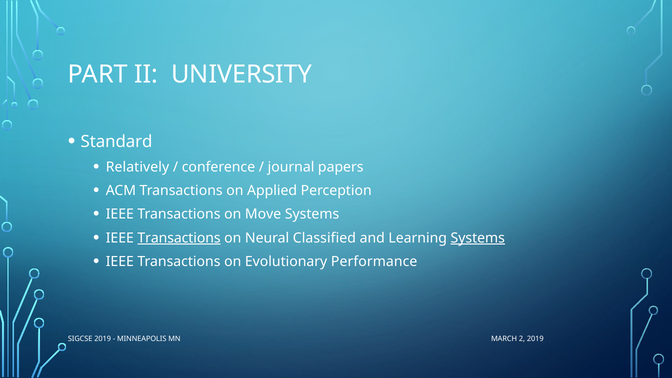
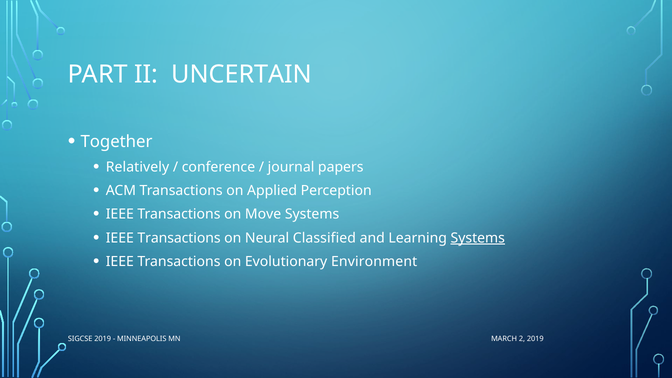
UNIVERSITY: UNIVERSITY -> UNCERTAIN
Standard: Standard -> Together
Transactions at (179, 238) underline: present -> none
Performance: Performance -> Environment
